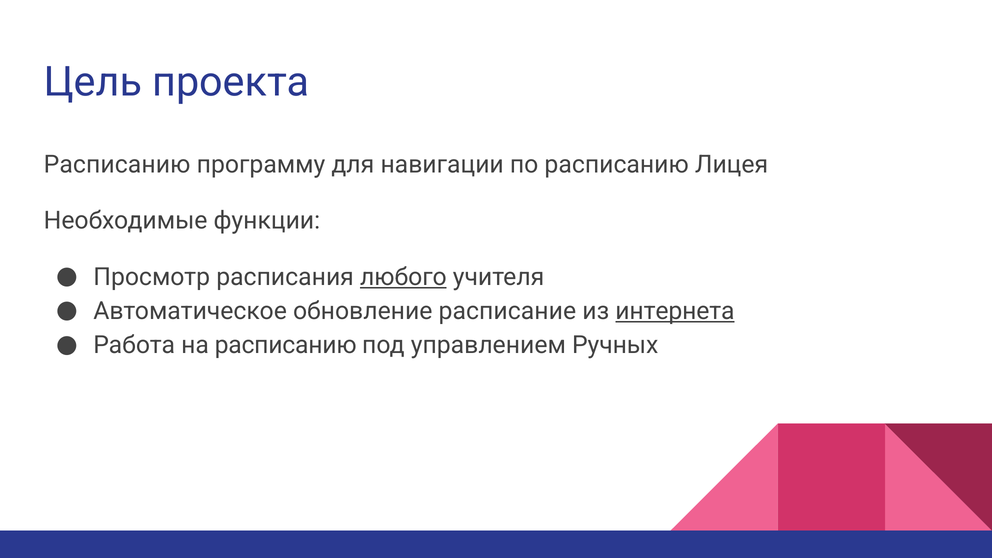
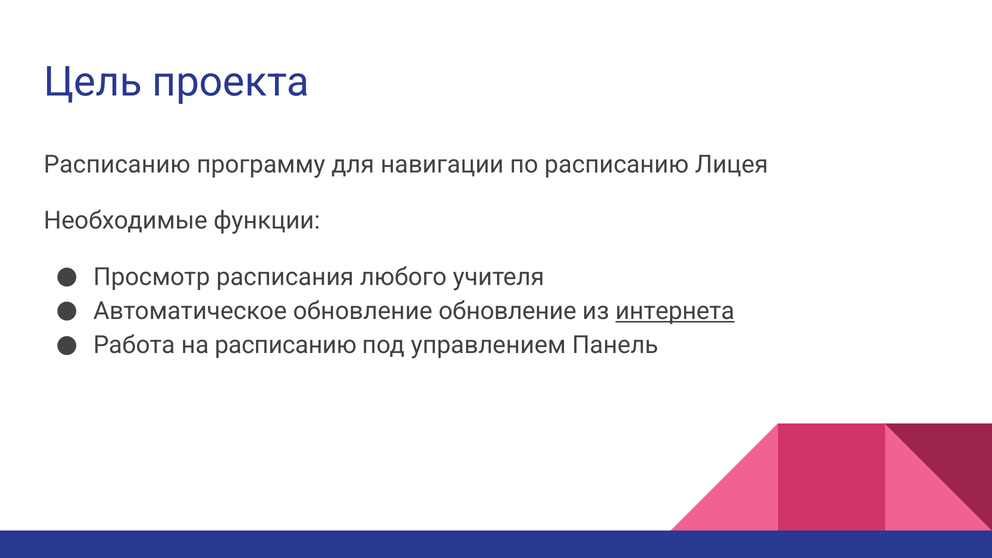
любого underline: present -> none
обновление расписание: расписание -> обновление
Ручных: Ручных -> Панель
